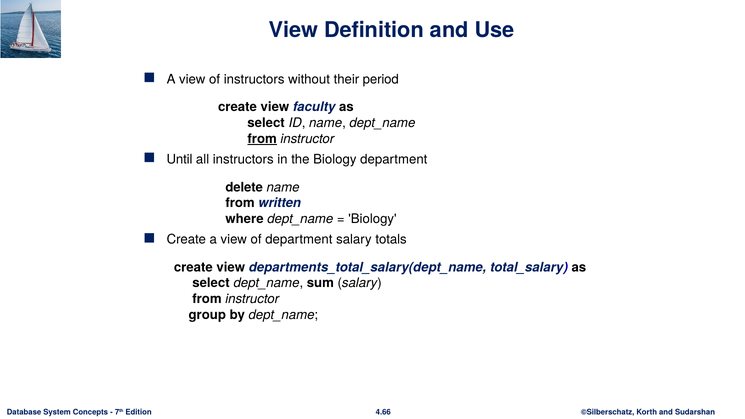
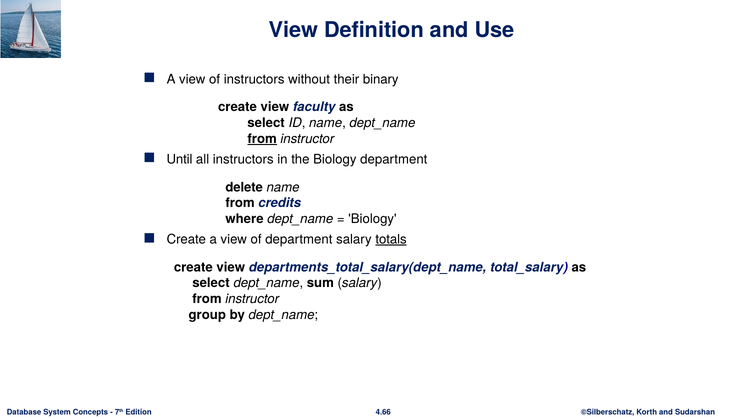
period: period -> binary
written: written -> credits
totals underline: none -> present
